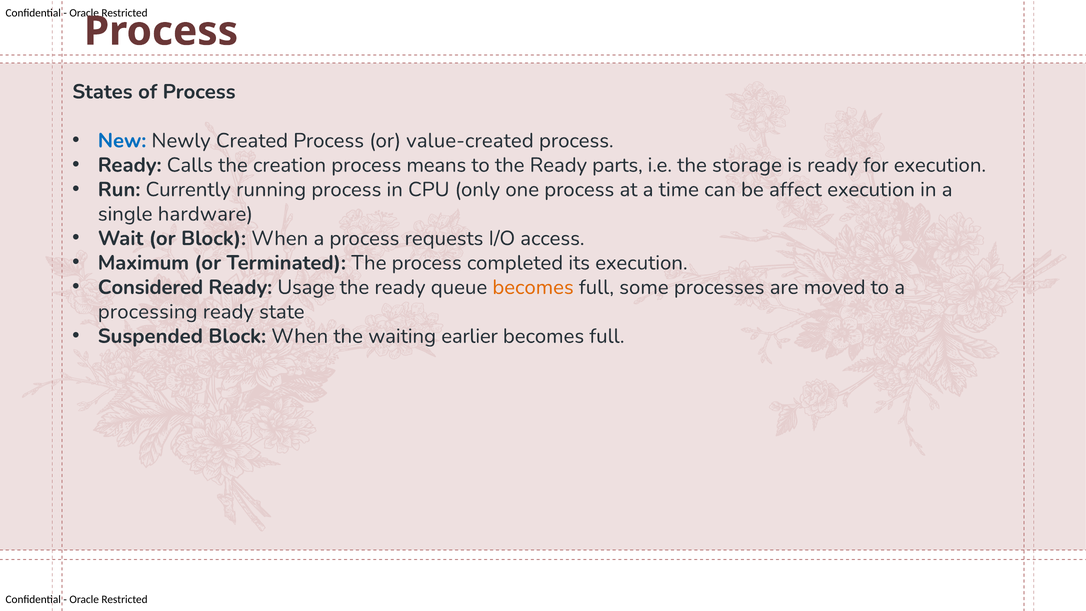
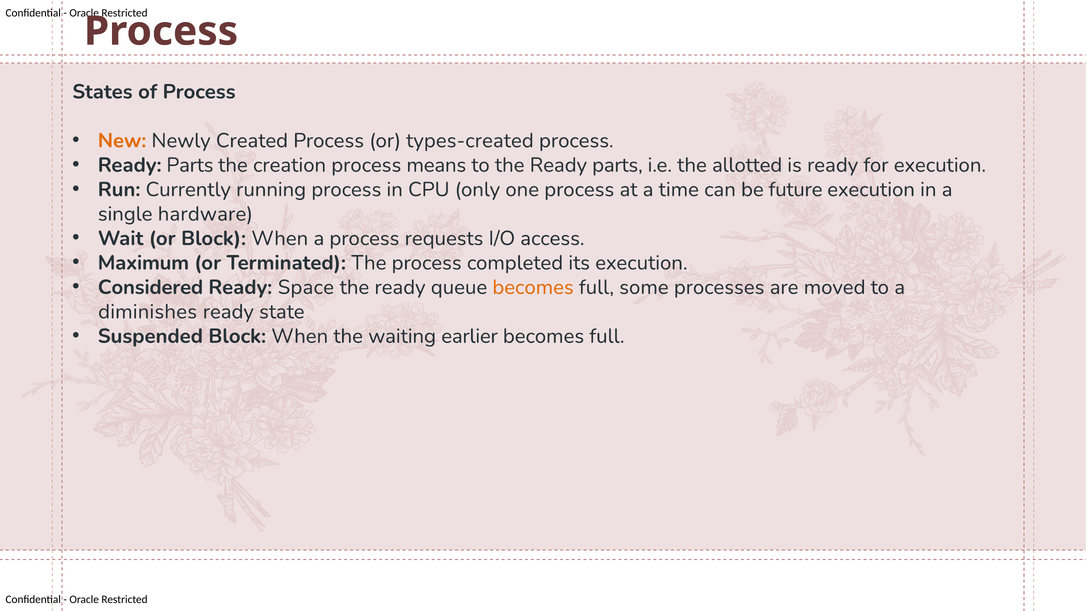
New colour: blue -> orange
value-created: value-created -> types-created
Calls at (190, 165): Calls -> Parts
storage: storage -> allotted
affect: affect -> future
Usage: Usage -> Space
processing: processing -> diminishes
